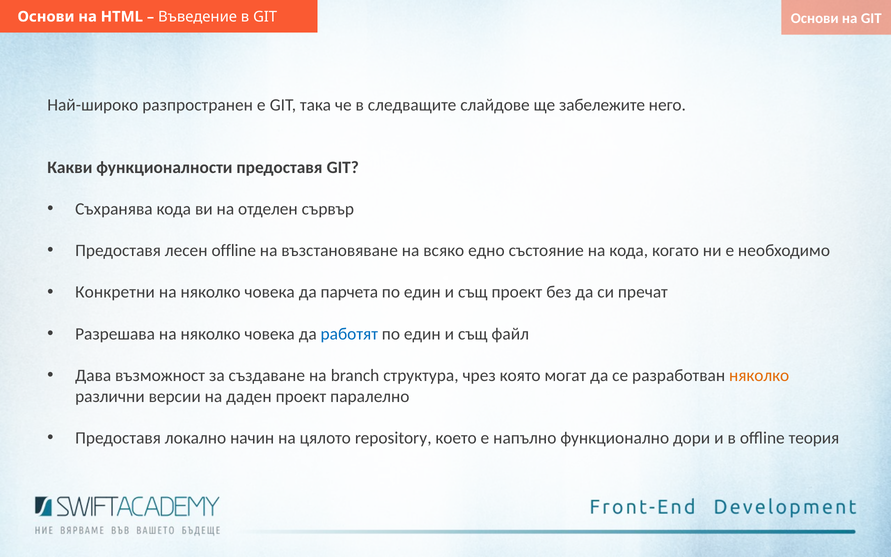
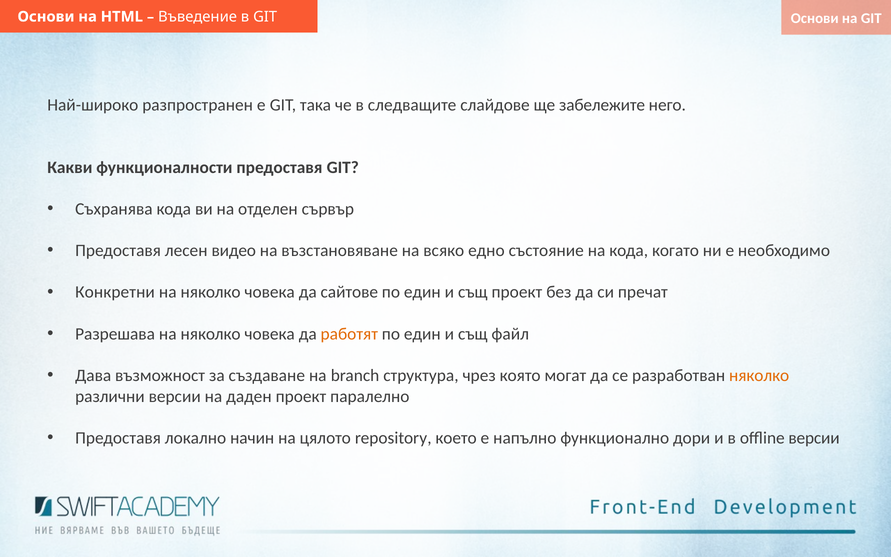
лесен offline: offline -> видео
парчета: парчета -> сайтове
работят colour: blue -> orange
offline теория: теория -> версии
